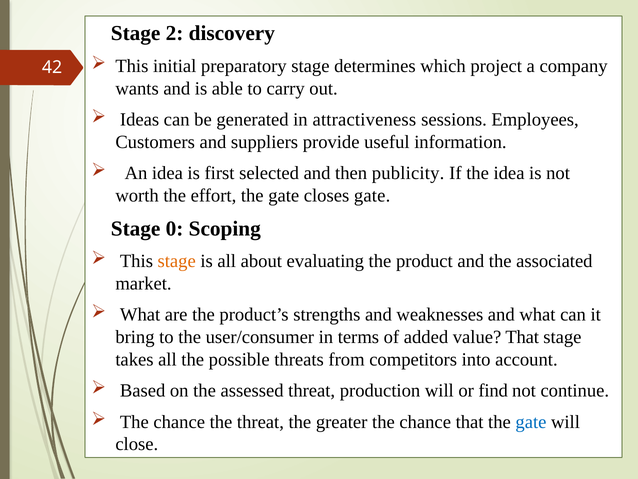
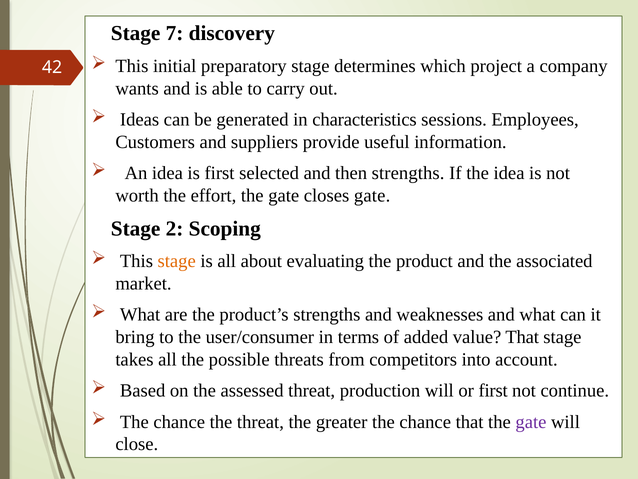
2: 2 -> 7
attractiveness: attractiveness -> characteristics
then publicity: publicity -> strengths
0: 0 -> 2
or find: find -> first
gate at (531, 422) colour: blue -> purple
